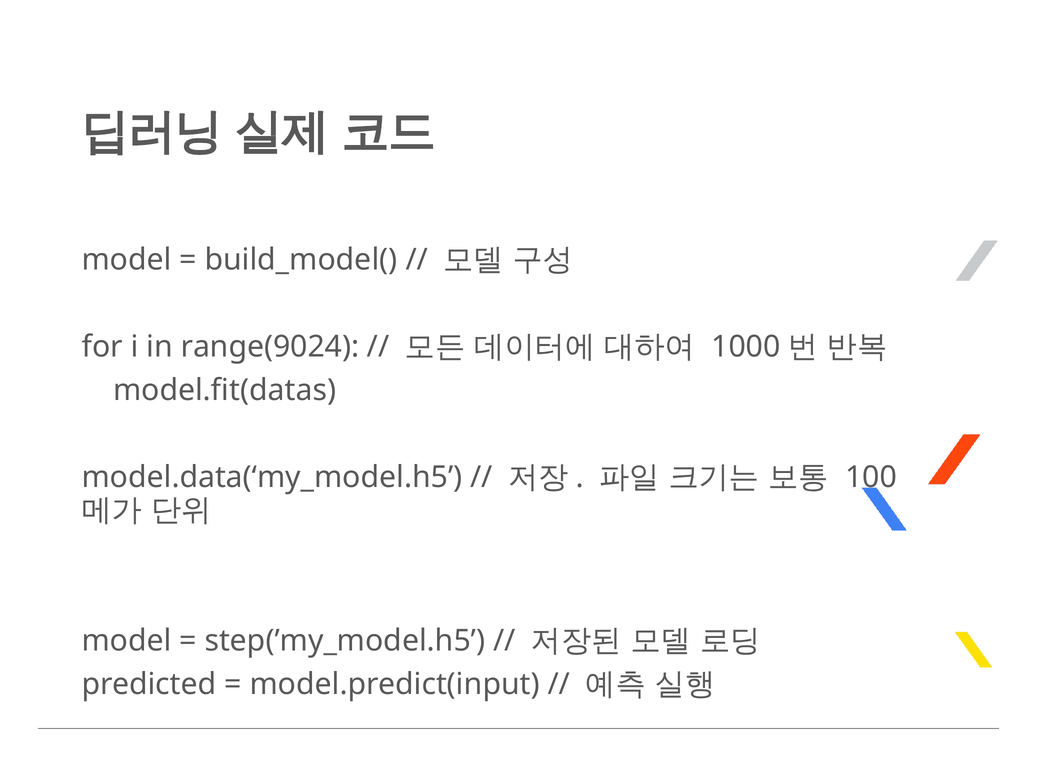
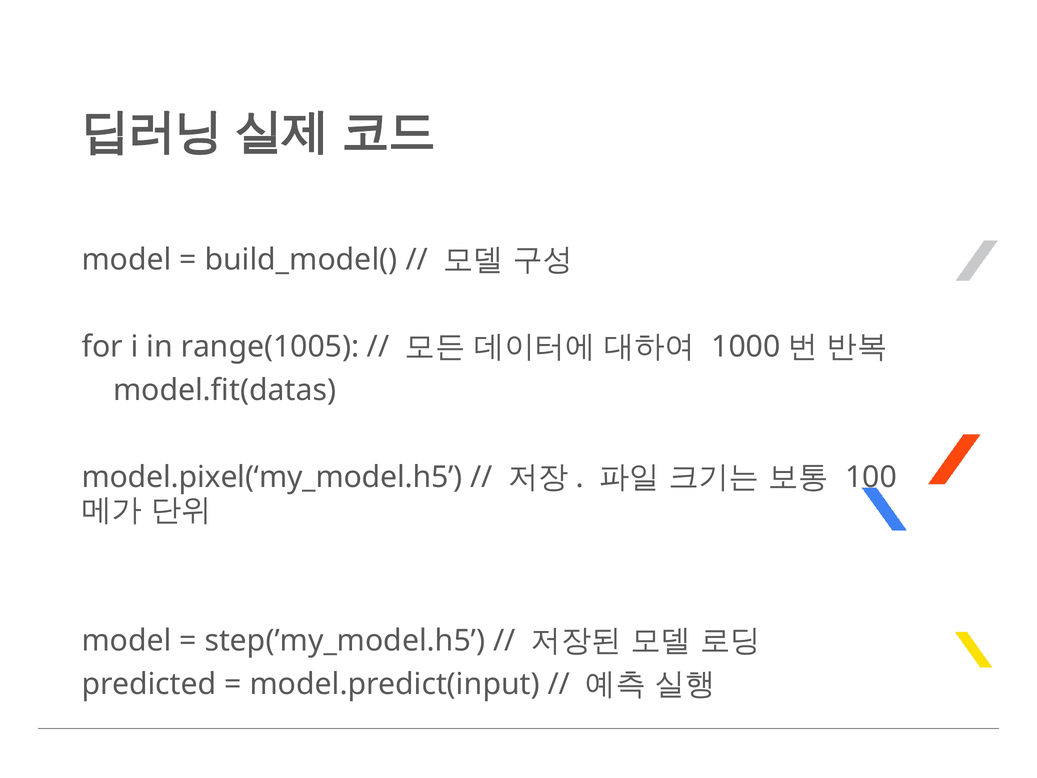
range(9024: range(9024 -> range(1005
model.data(‘my_model.h5: model.data(‘my_model.h5 -> model.pixel(‘my_model.h5
